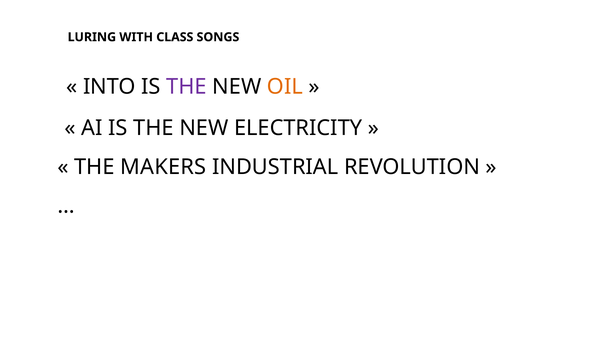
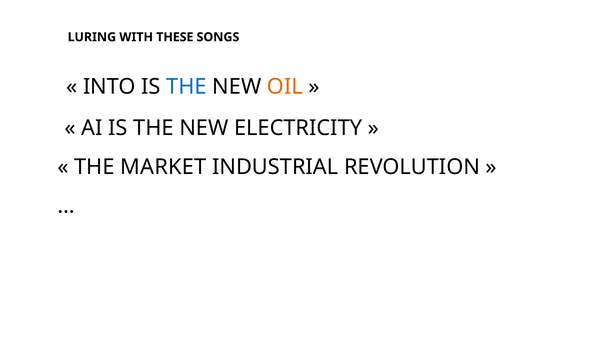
CLASS: CLASS -> THESE
THE at (186, 86) colour: purple -> blue
MAKERS: MAKERS -> MARKET
